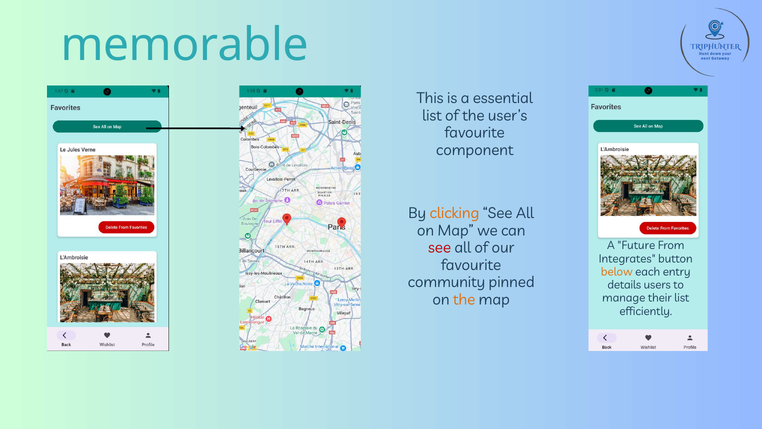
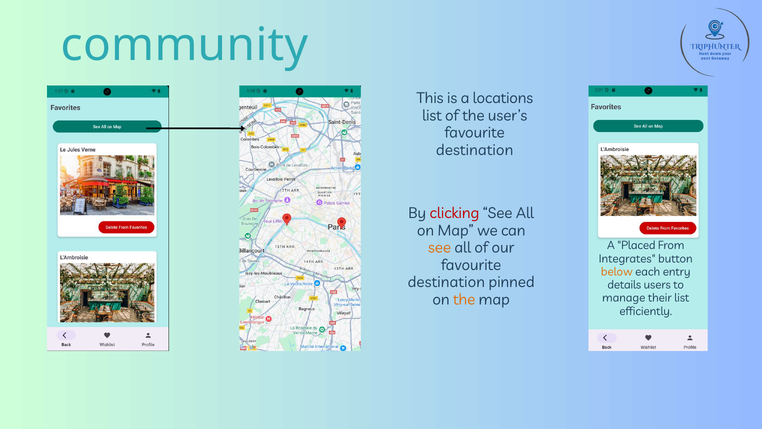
memorable: memorable -> community
essential: essential -> locations
component at (475, 150): component -> destination
clicking colour: orange -> red
Future: Future -> Placed
see at (440, 248) colour: red -> orange
community at (446, 282): community -> destination
